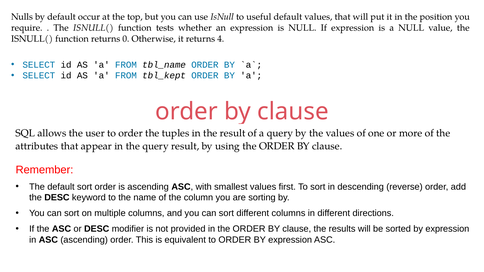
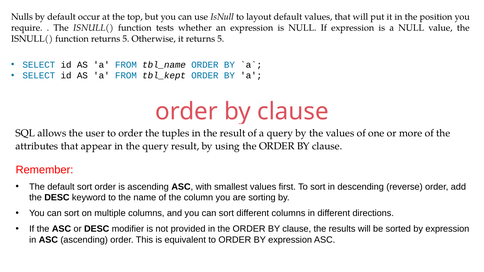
useful: useful -> layout
function returns 0: 0 -> 5
it returns 4: 4 -> 5
